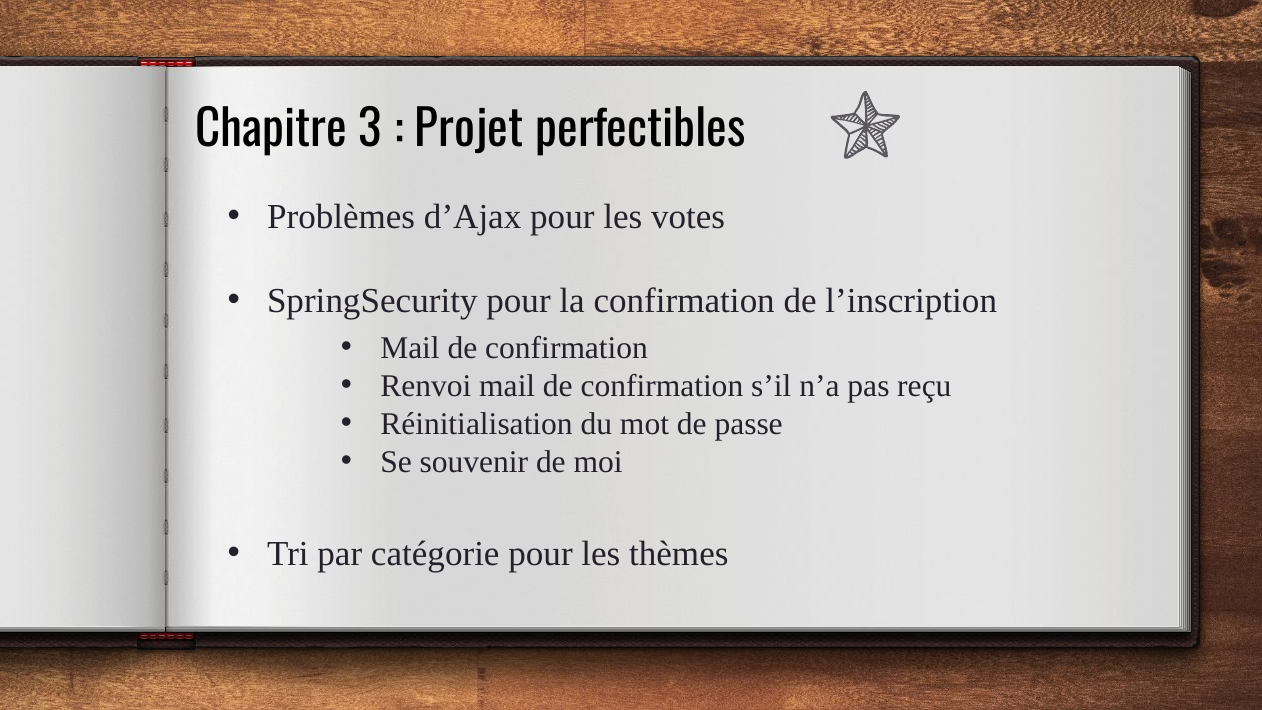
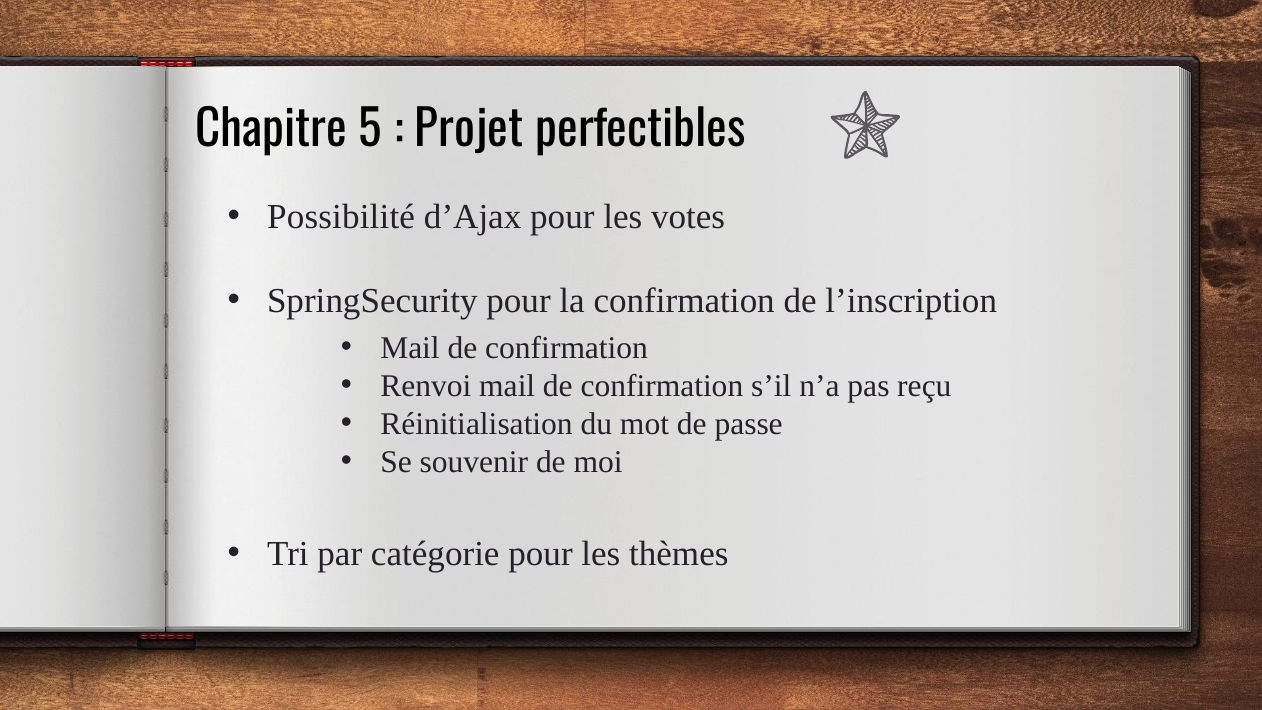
3: 3 -> 5
Problèmes: Problèmes -> Possibilité
